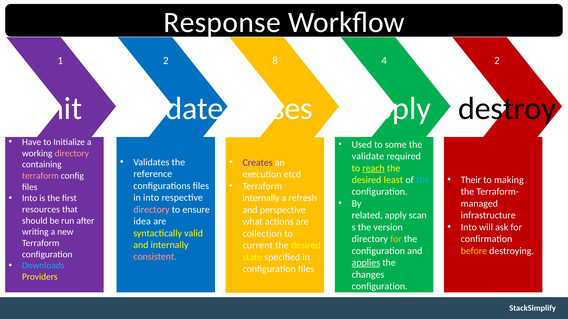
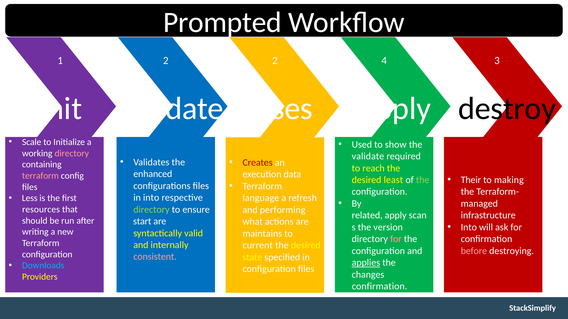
Response: Response -> Prompted
2 8: 8 -> 2
4 2: 2 -> 3
Have: Have -> Scale
some: some -> show
Creates colour: purple -> red
reach underline: present -> none
reference: reference -> enhanced
etcd: etcd -> data
the at (423, 180) colour: light blue -> light green
Into at (30, 199): Into -> Less
internally at (261, 198): internally -> language
directory at (151, 210) colour: pink -> light green
perspective: perspective -> performing
idea: idea -> start
collection: collection -> maintains
for at (396, 239) colour: yellow -> pink
before colour: yellow -> pink
configuration at (380, 287): configuration -> confirmation
